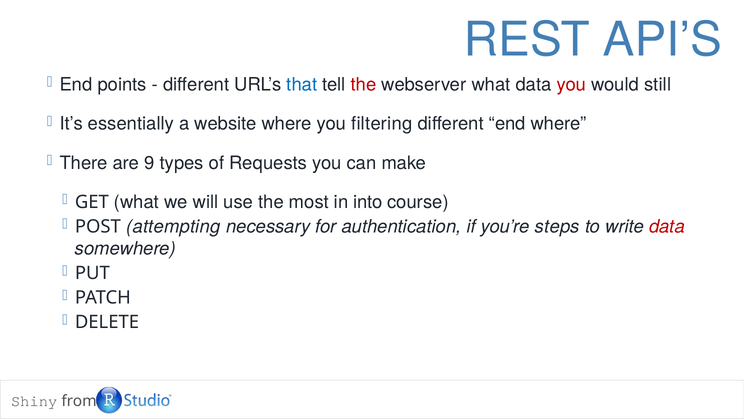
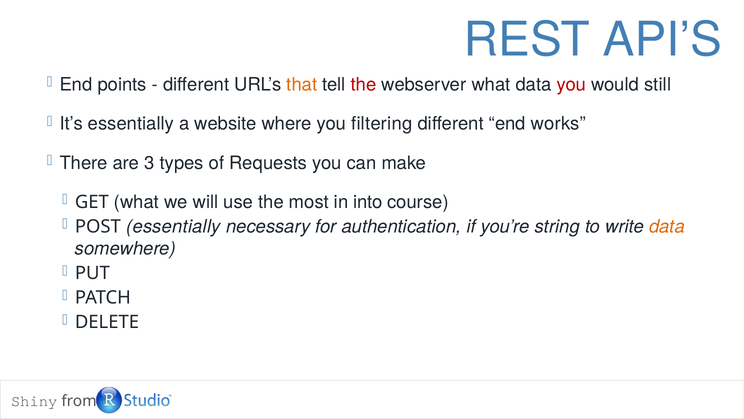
that colour: blue -> orange
end where: where -> works
9: 9 -> 3
POST attempting: attempting -> essentially
steps: steps -> string
data at (667, 226) colour: red -> orange
